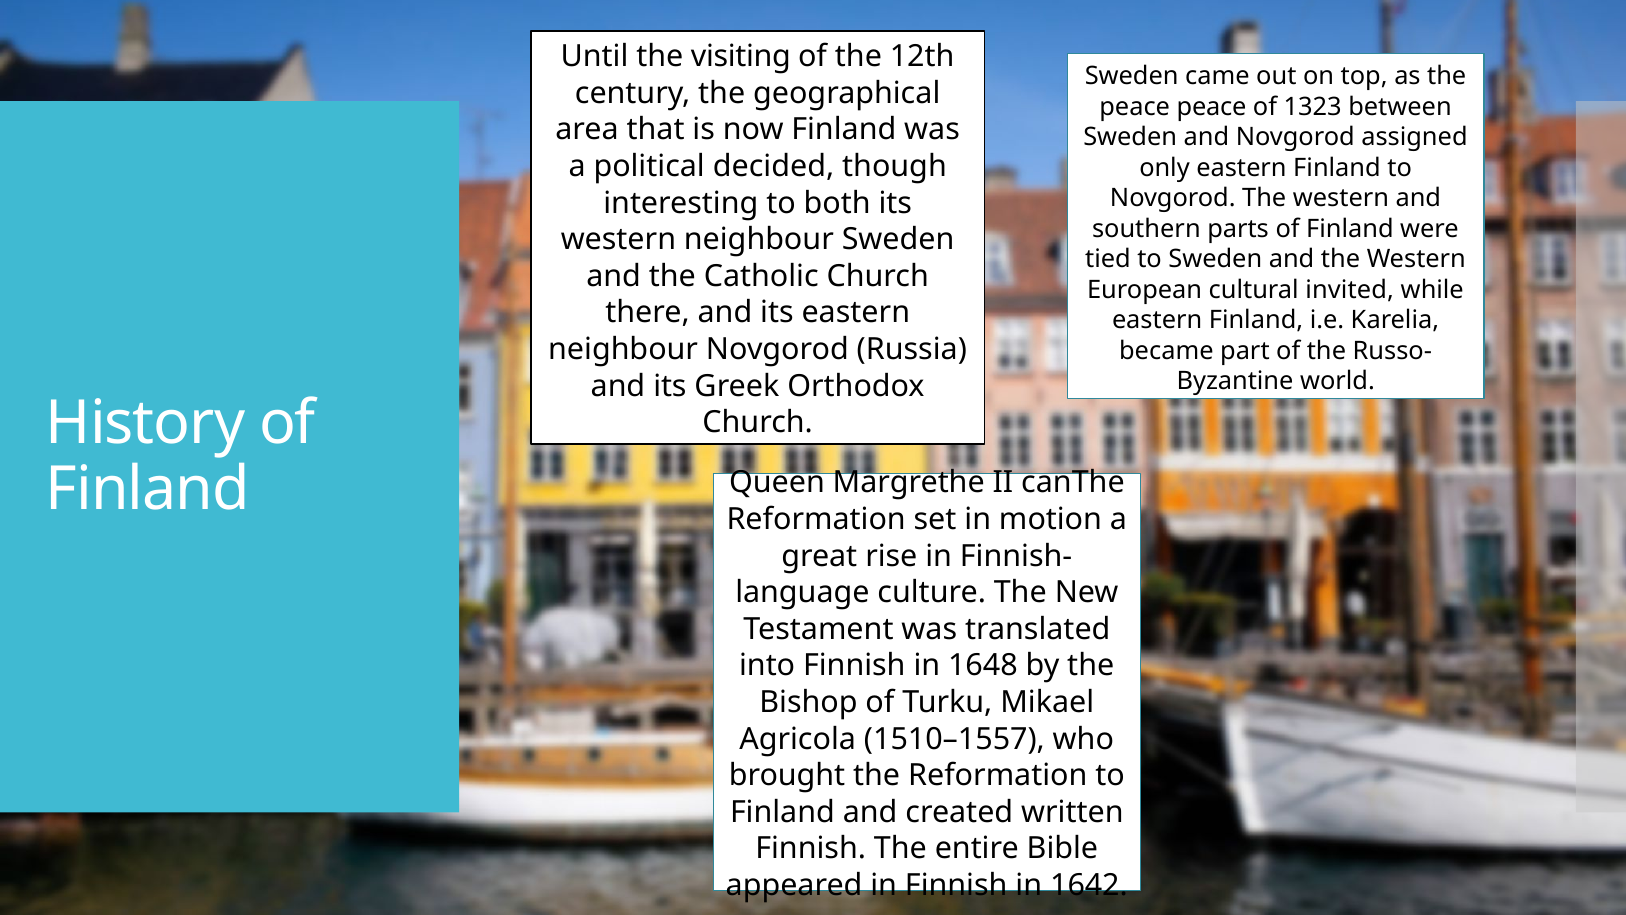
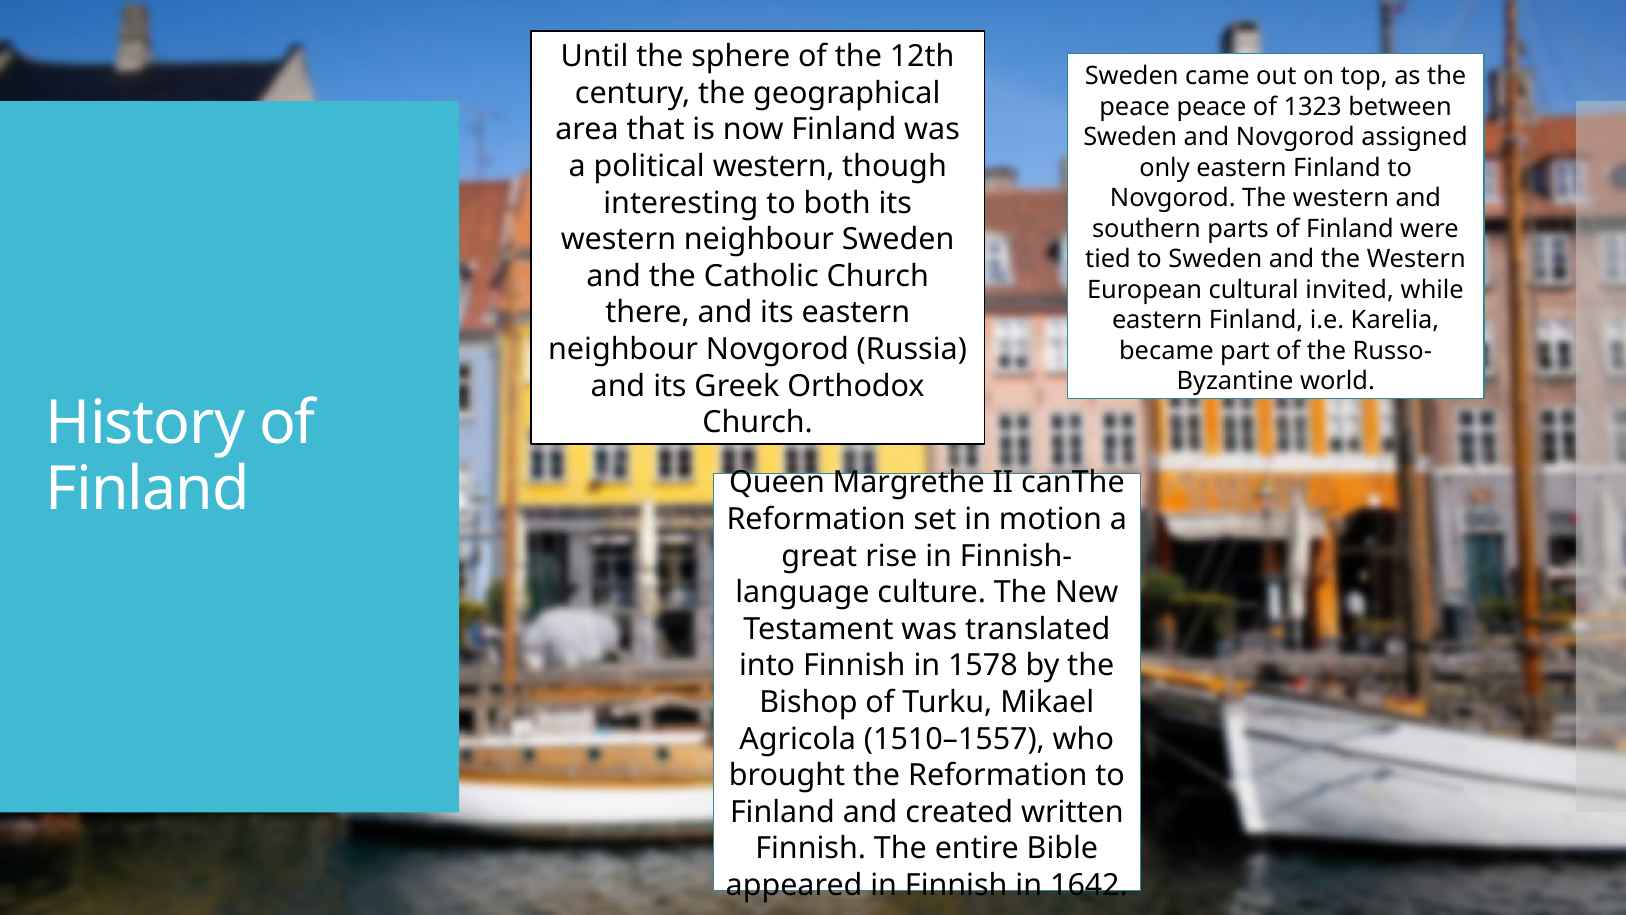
visiting: visiting -> sphere
political decided: decided -> western
1648: 1648 -> 1578
